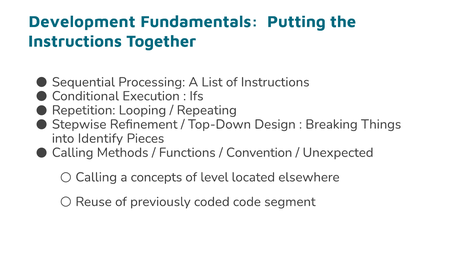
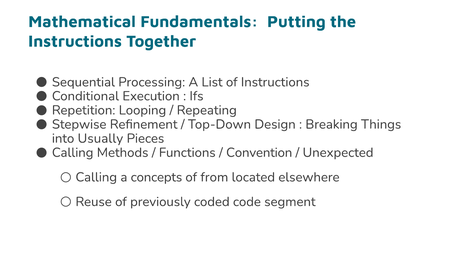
Development: Development -> Mathematical
Identify: Identify -> Usually
level: level -> from
